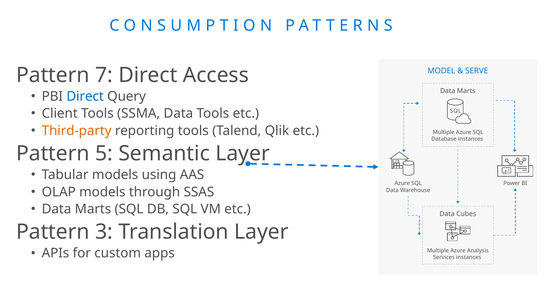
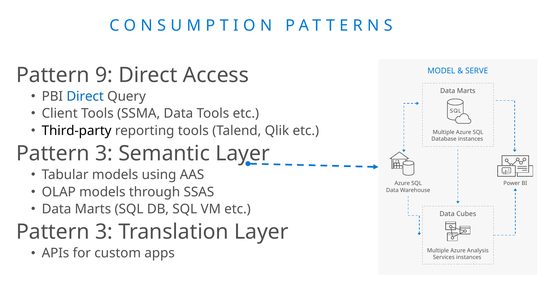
7: 7 -> 9
Third-party colour: orange -> black
5 at (104, 153): 5 -> 3
